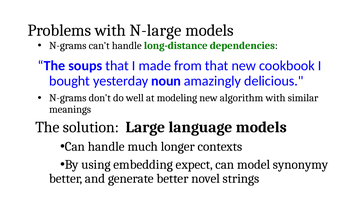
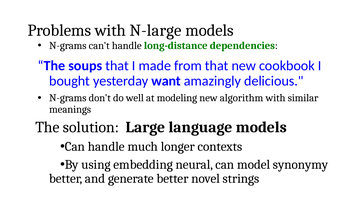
noun: noun -> want
expect: expect -> neural
